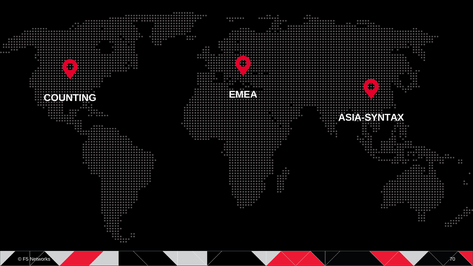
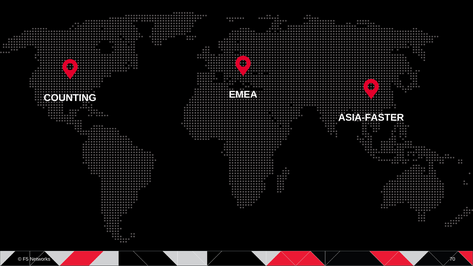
ASIA-SYNTAX: ASIA-SYNTAX -> ASIA-FASTER
